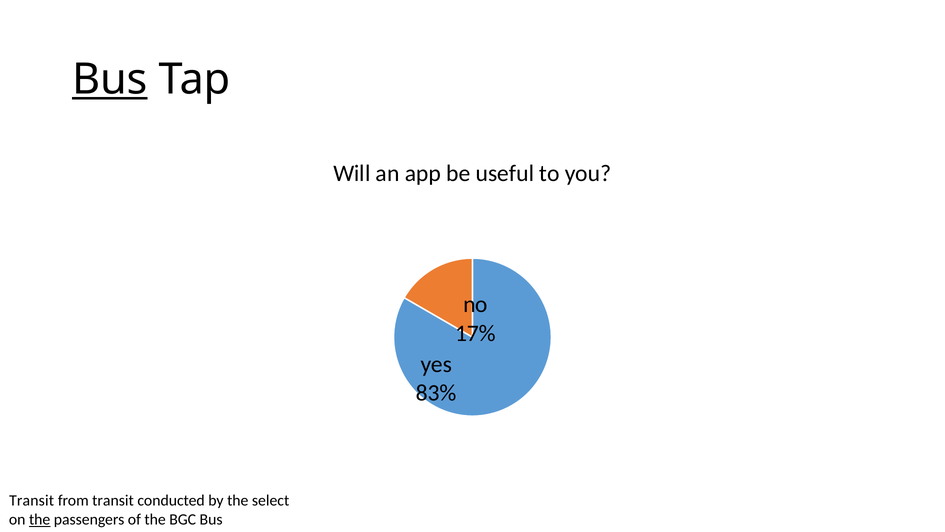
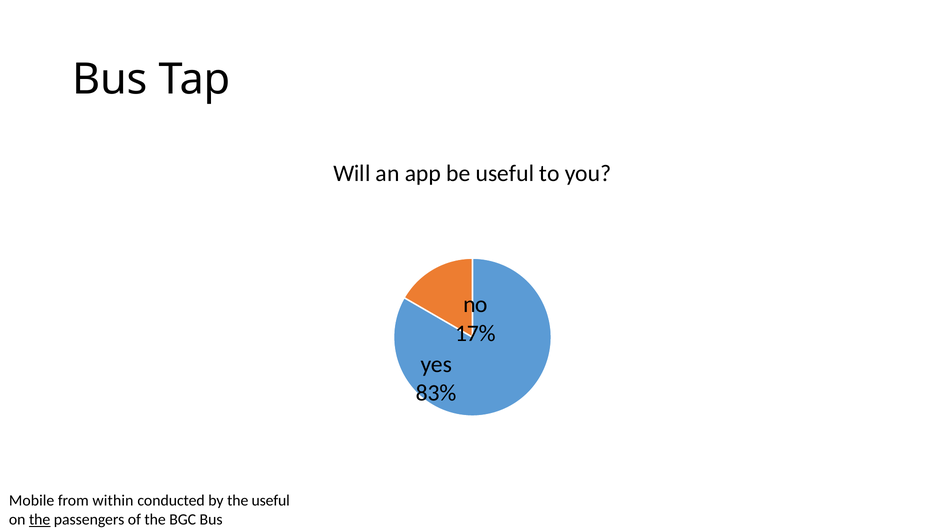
Bus at (110, 79) underline: present -> none
Transit at (32, 500): Transit -> Mobile
from transit: transit -> within
the select: select -> useful
